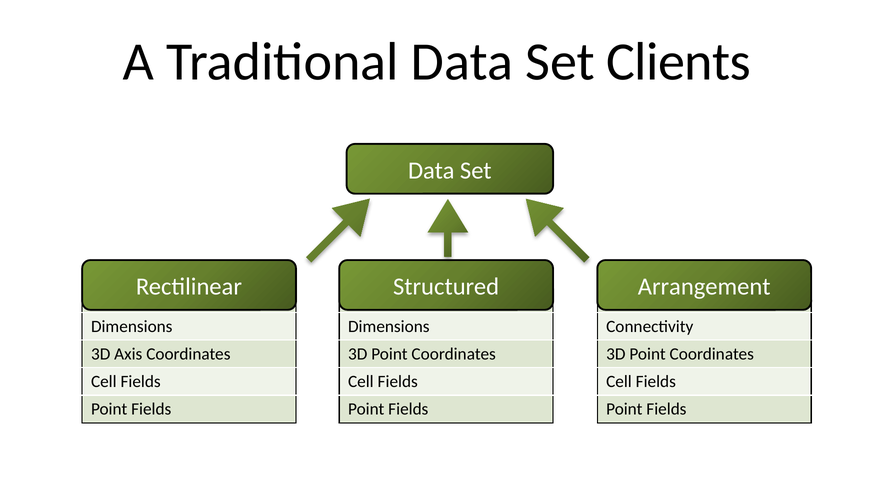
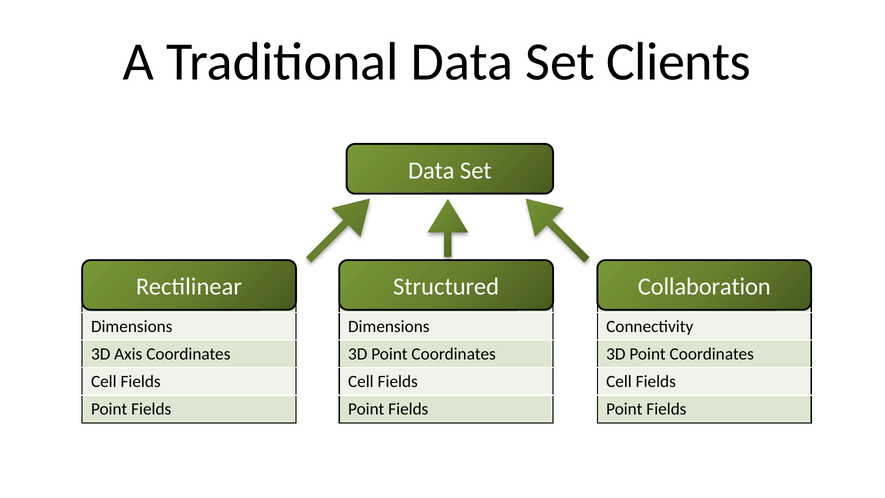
Arrangement: Arrangement -> Collaboration
